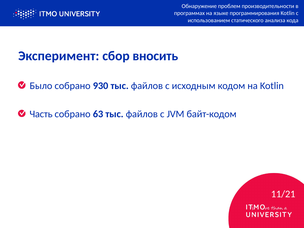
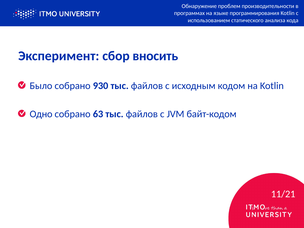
Часть: Часть -> Одно
